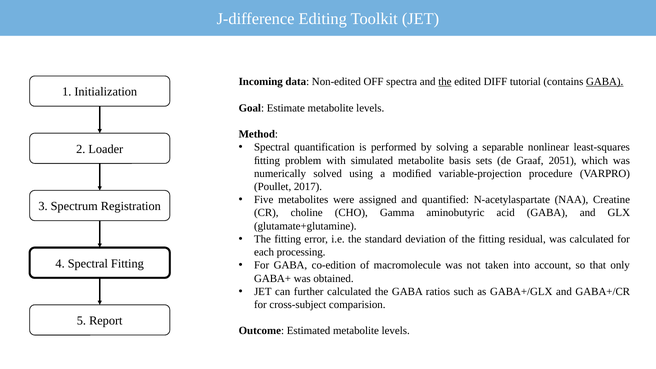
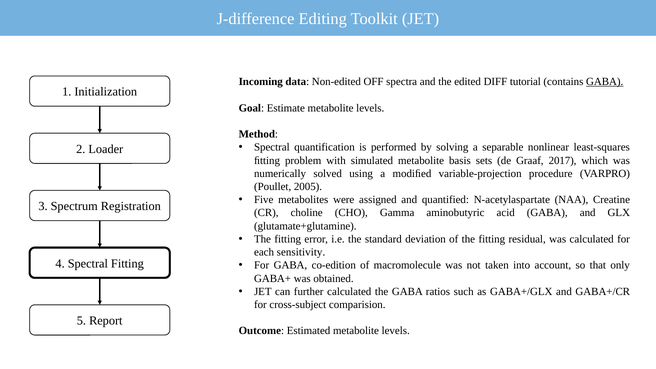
the at (445, 82) underline: present -> none
2051: 2051 -> 2017
2017: 2017 -> 2005
processing: processing -> sensitivity
